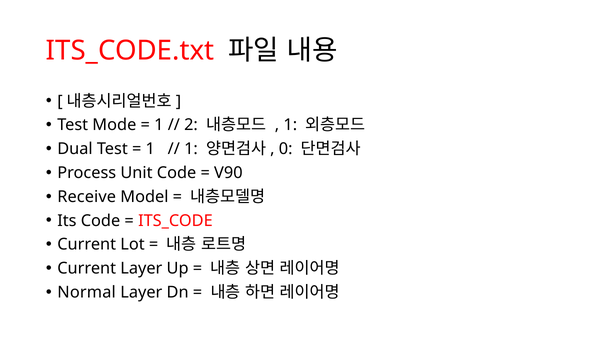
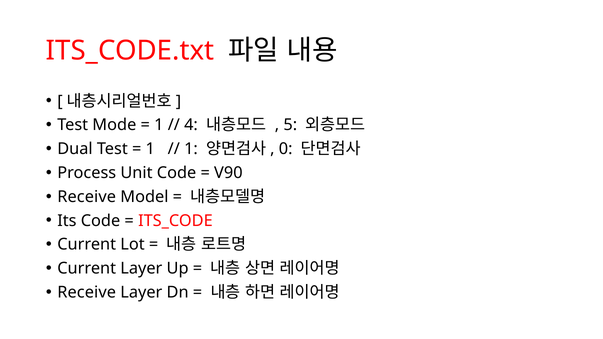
2: 2 -> 4
1 at (290, 125): 1 -> 5
Normal at (87, 293): Normal -> Receive
